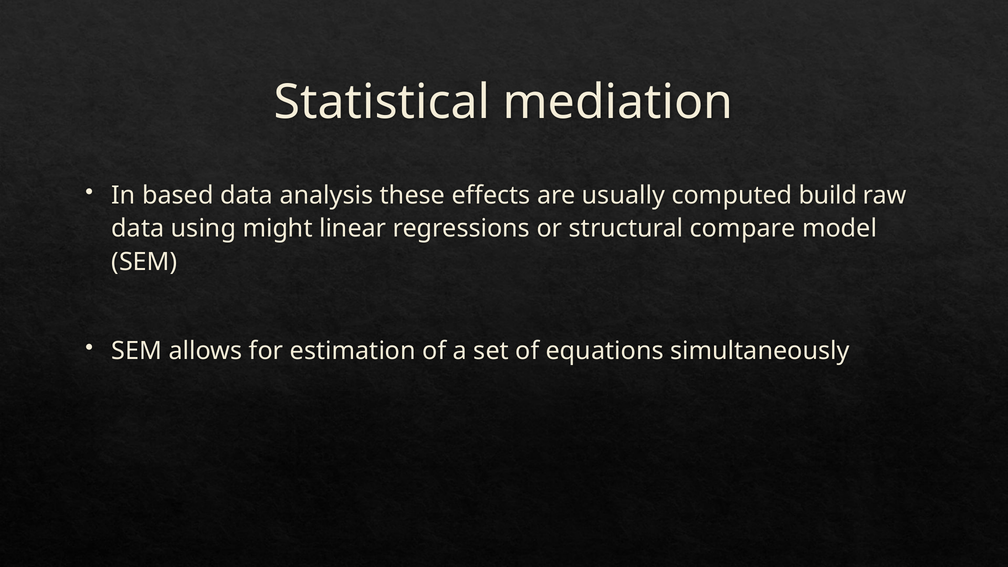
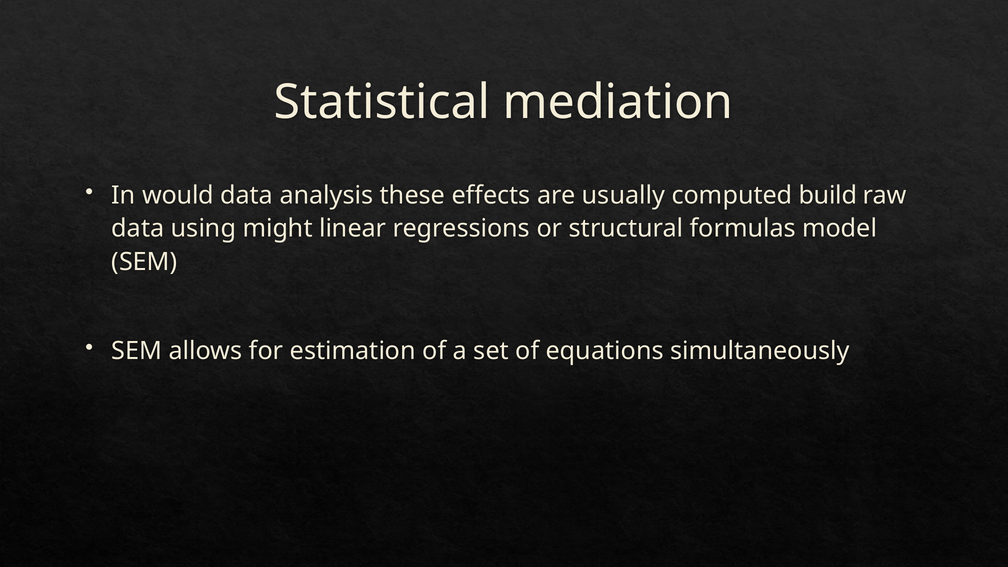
based: based -> would
compare: compare -> formulas
